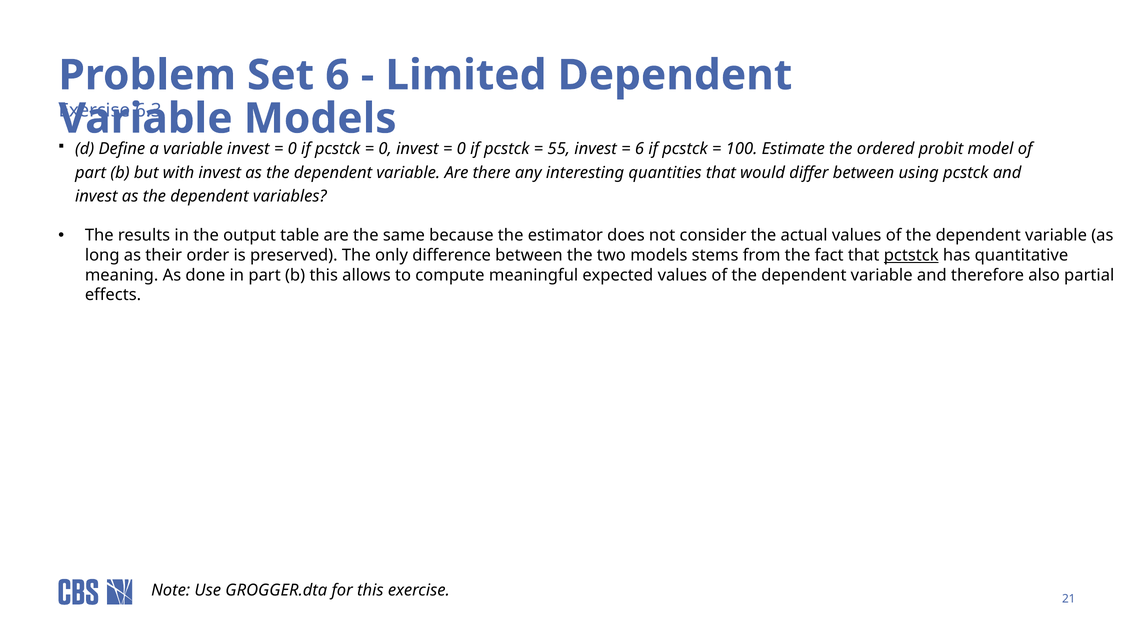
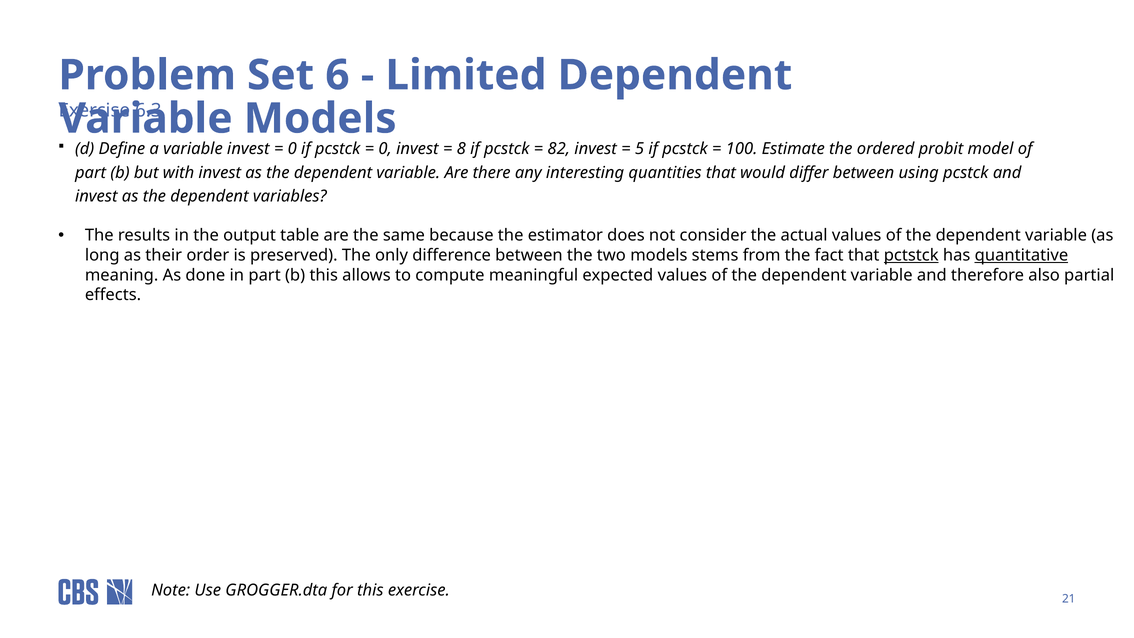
0 at (461, 149): 0 -> 8
55: 55 -> 82
6 at (640, 149): 6 -> 5
quantitative underline: none -> present
